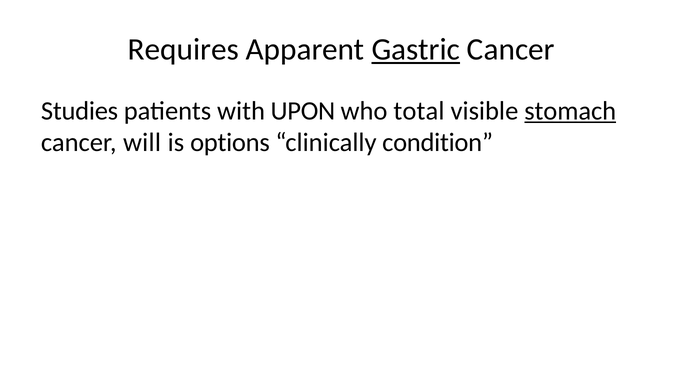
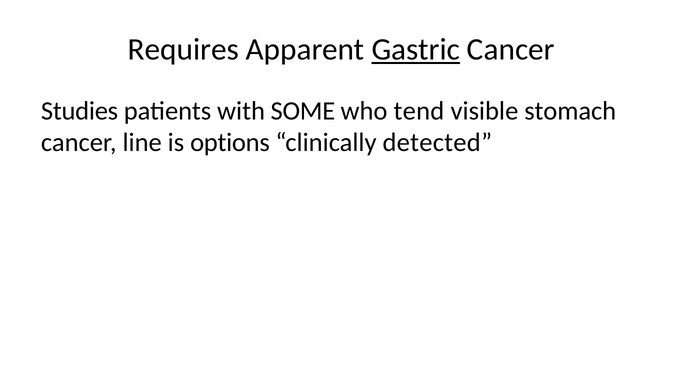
UPON: UPON -> SOME
total: total -> tend
stomach underline: present -> none
will: will -> line
condition: condition -> detected
